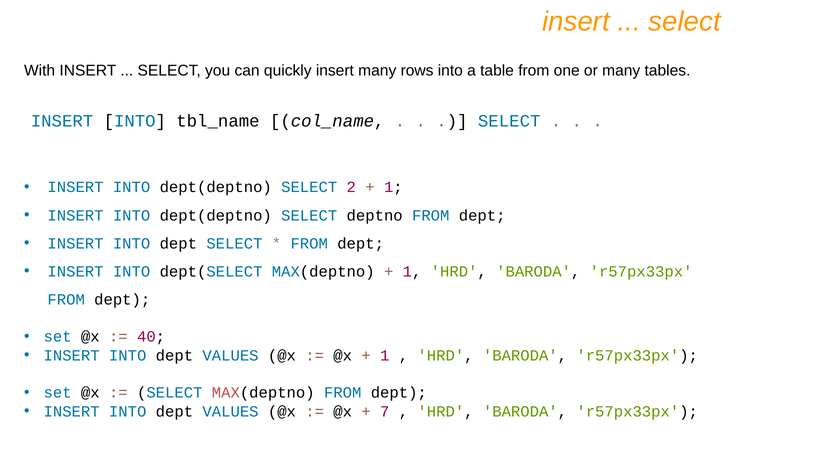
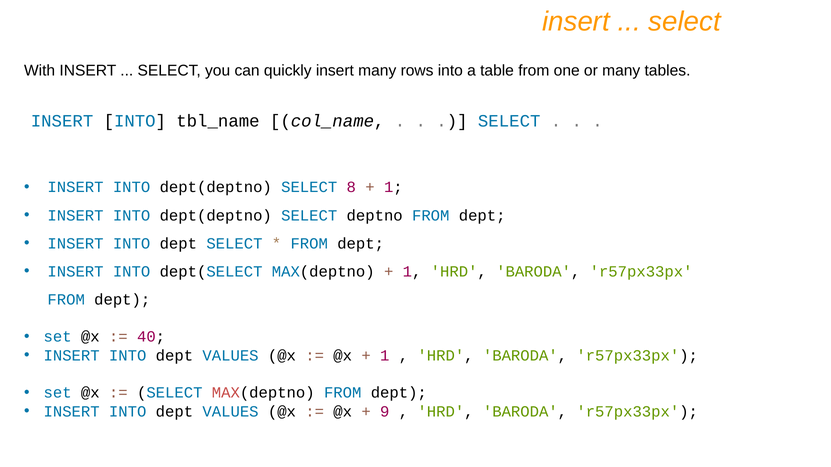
2: 2 -> 8
7: 7 -> 9
